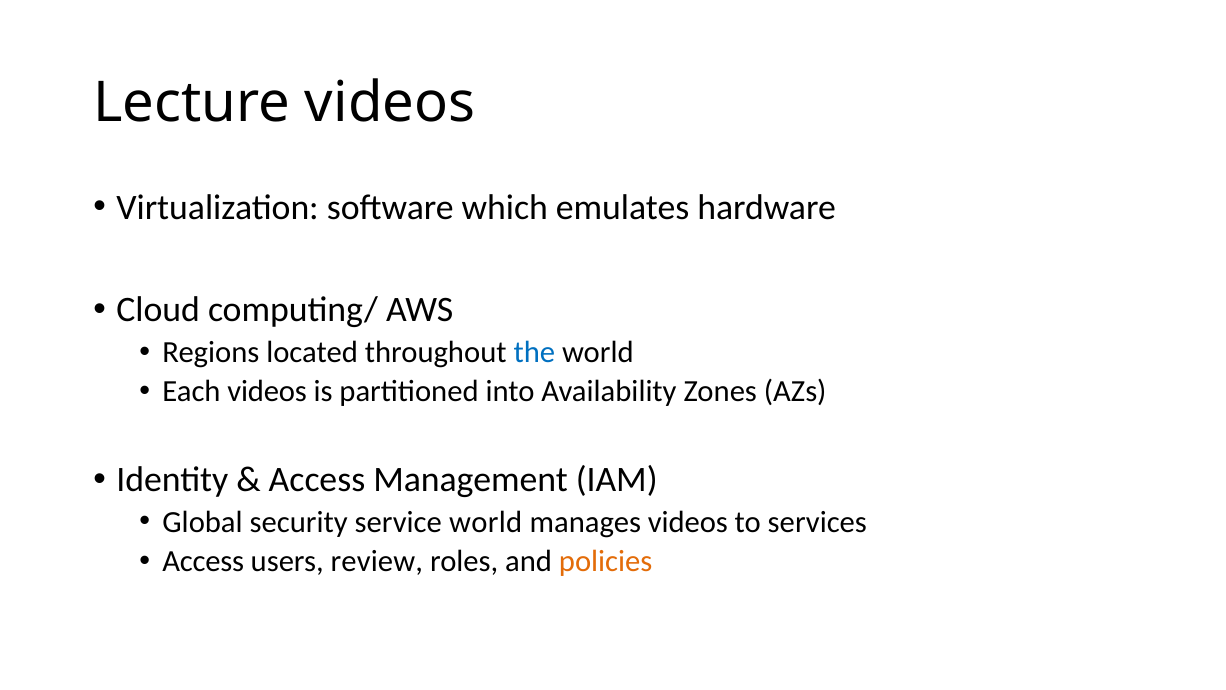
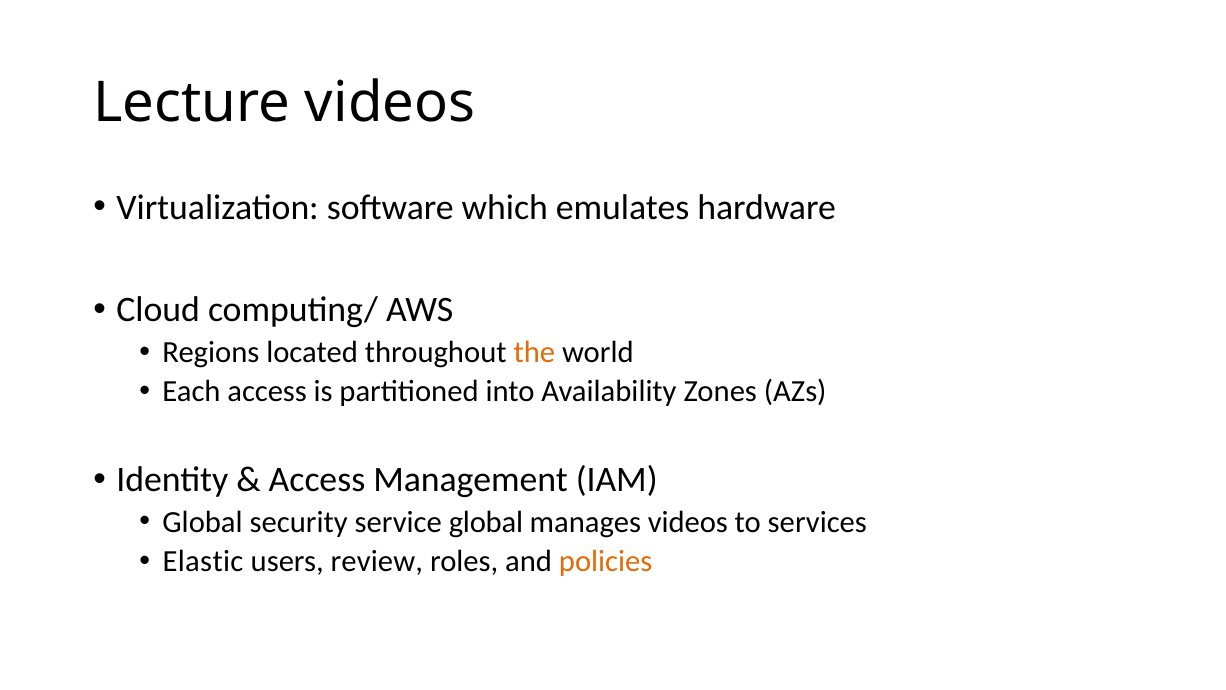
the colour: blue -> orange
Each videos: videos -> access
service world: world -> global
Access at (203, 561): Access -> Elastic
